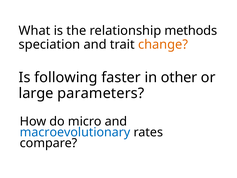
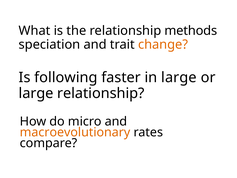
in other: other -> large
large parameters: parameters -> relationship
macroevolutionary colour: blue -> orange
